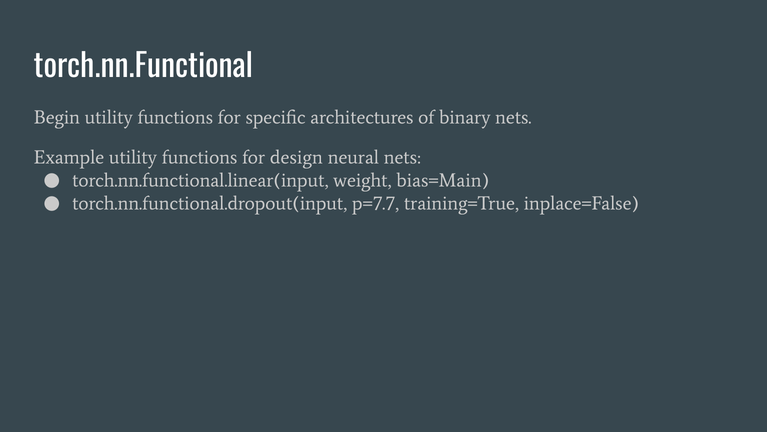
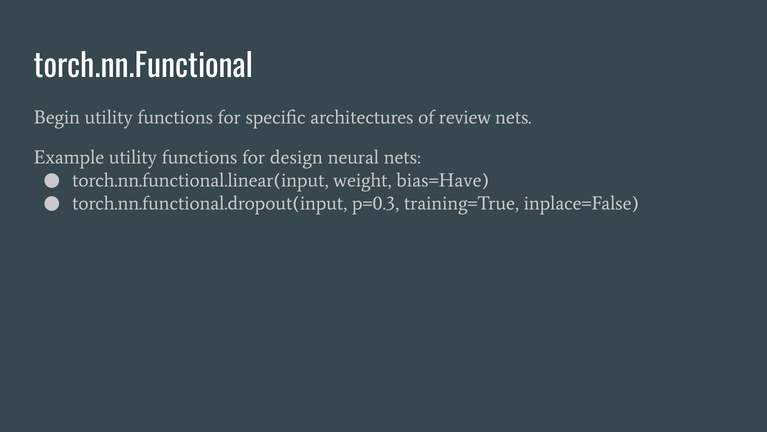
binary: binary -> review
bias=Main: bias=Main -> bias=Have
p=7.7: p=7.7 -> p=0.3
